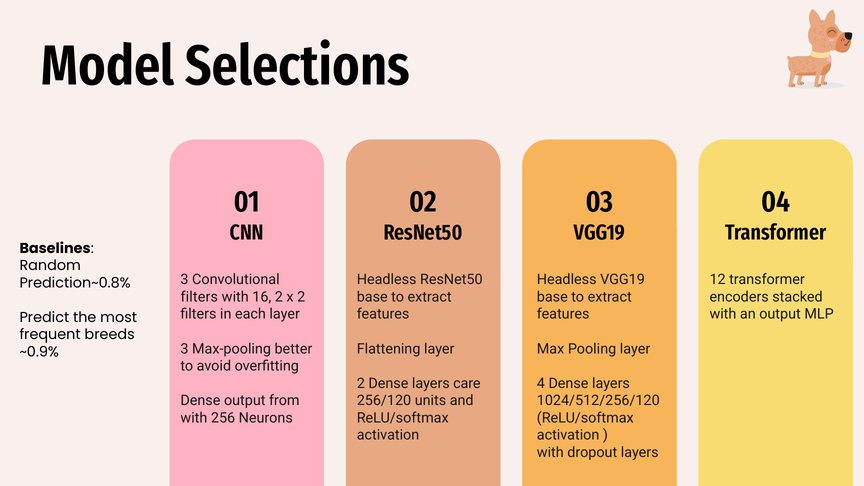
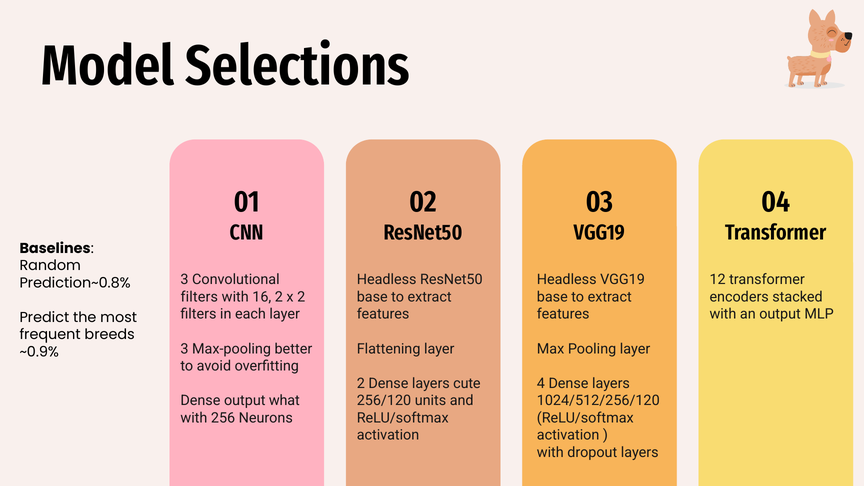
care: care -> cute
from: from -> what
